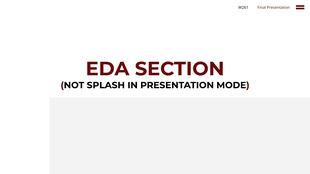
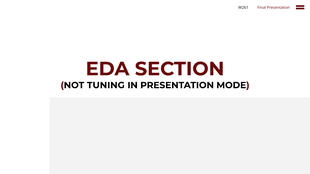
SPLASH: SPLASH -> TUNING
